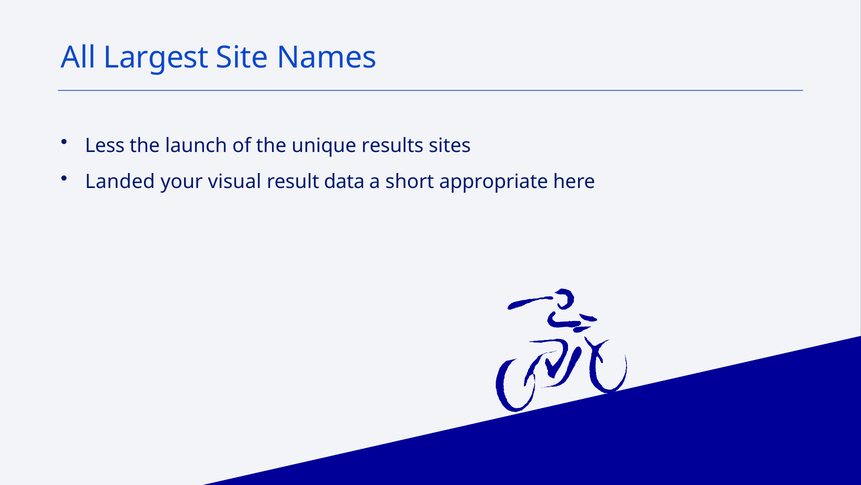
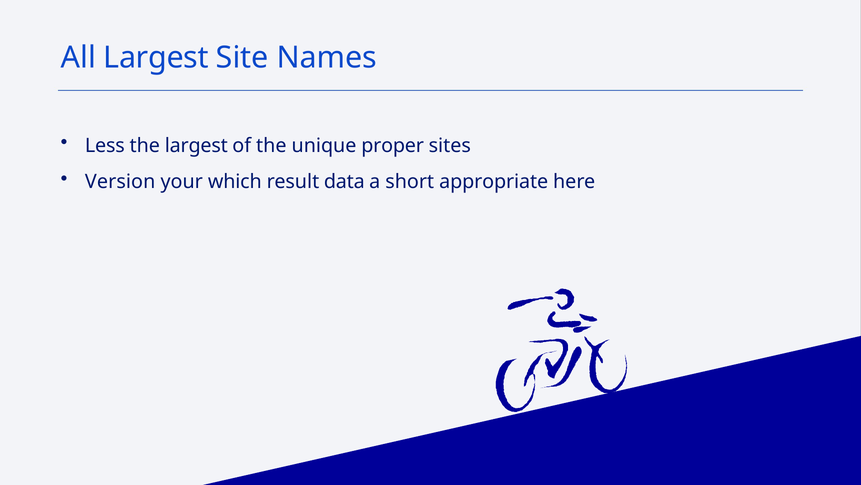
the launch: launch -> largest
results: results -> proper
Landed: Landed -> Version
visual: visual -> which
